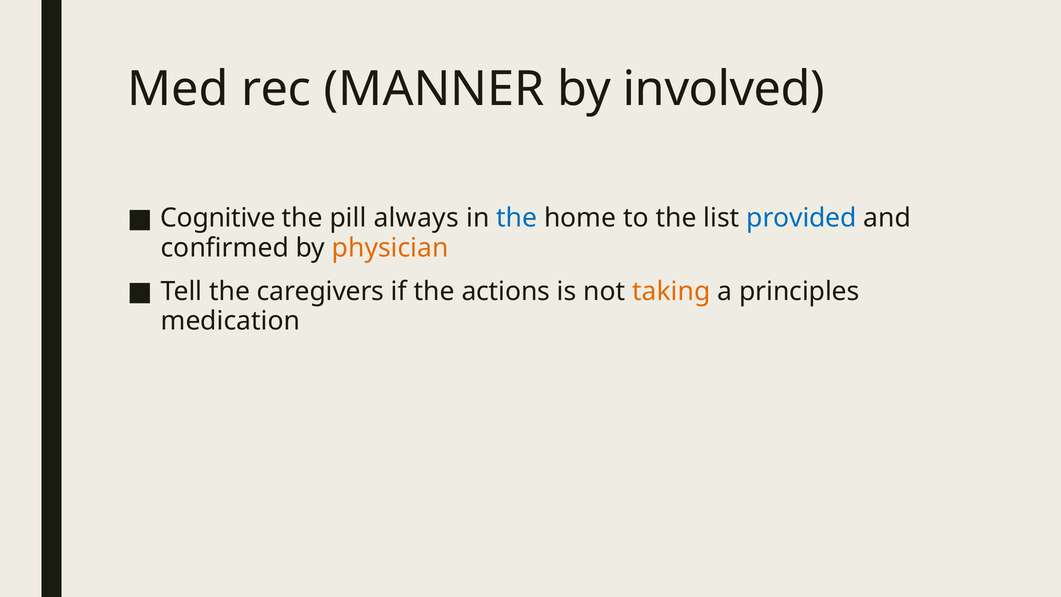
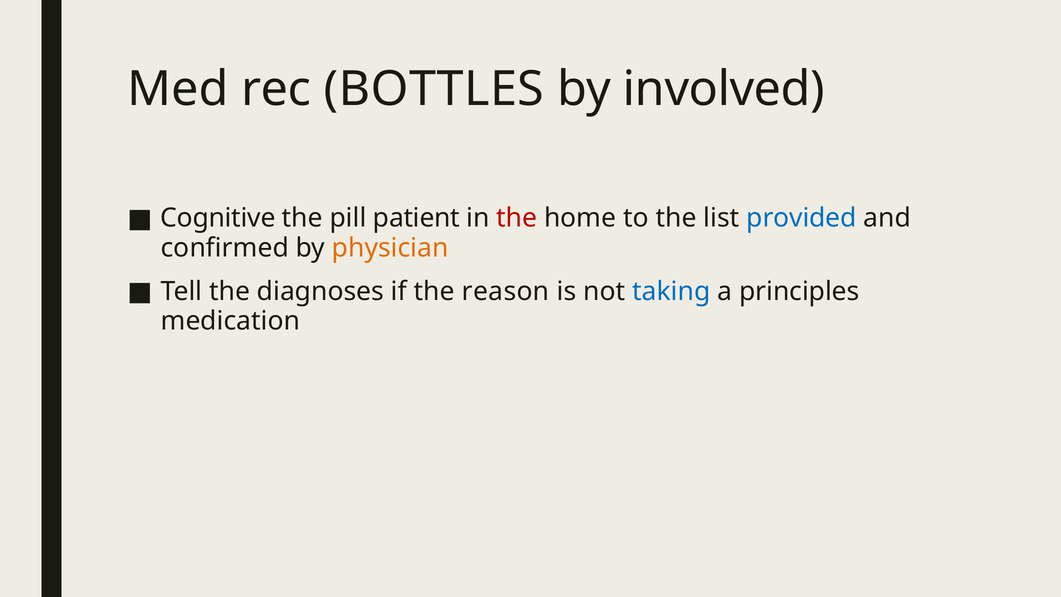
MANNER: MANNER -> BOTTLES
always: always -> patient
the at (517, 218) colour: blue -> red
caregivers: caregivers -> diagnoses
actions: actions -> reason
taking colour: orange -> blue
